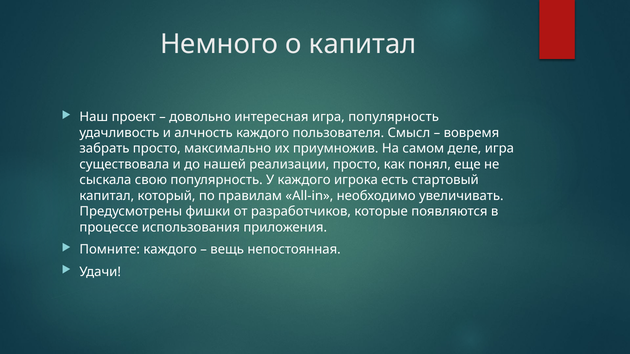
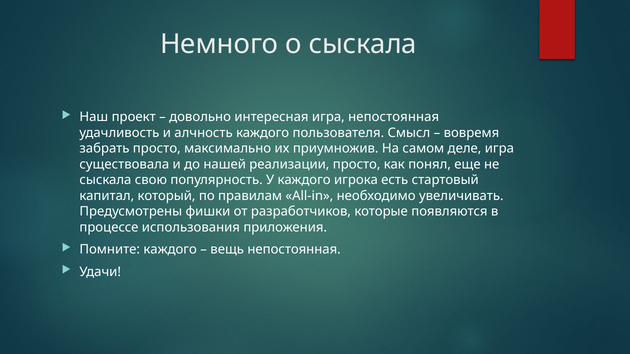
о капитал: капитал -> сыскала
игра популярность: популярность -> непостоянная
